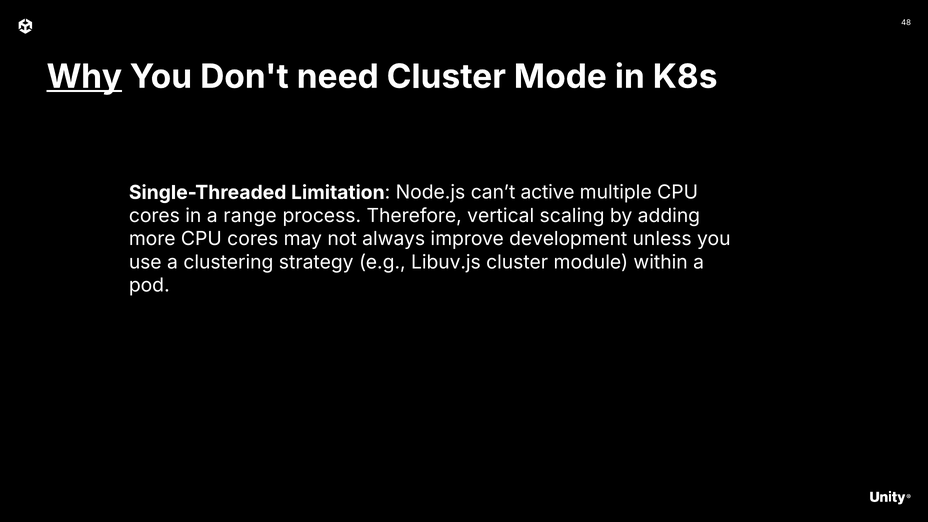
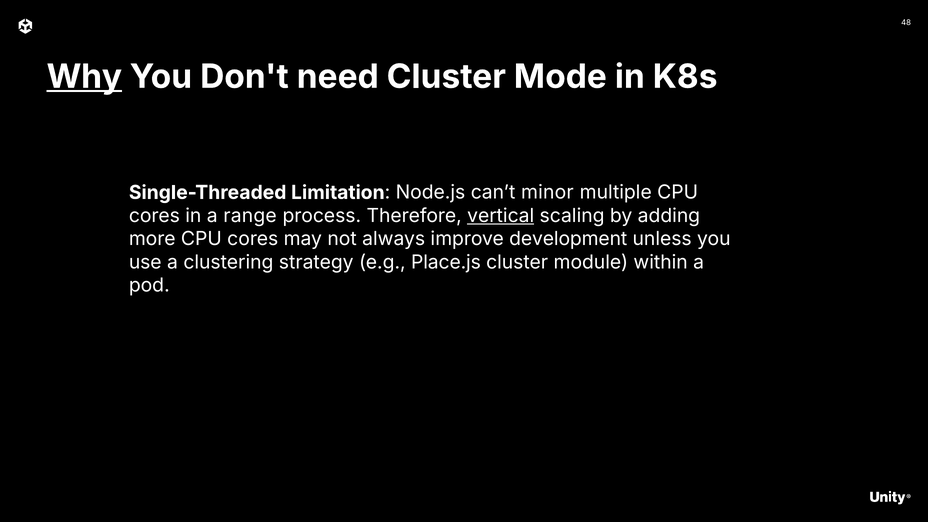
active: active -> minor
vertical underline: none -> present
Libuv.js: Libuv.js -> Place.js
